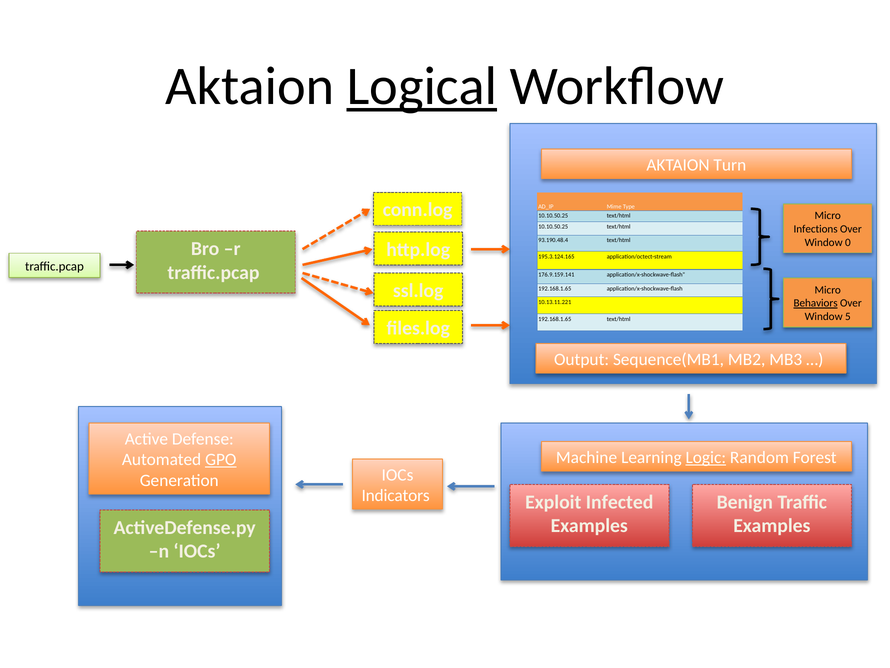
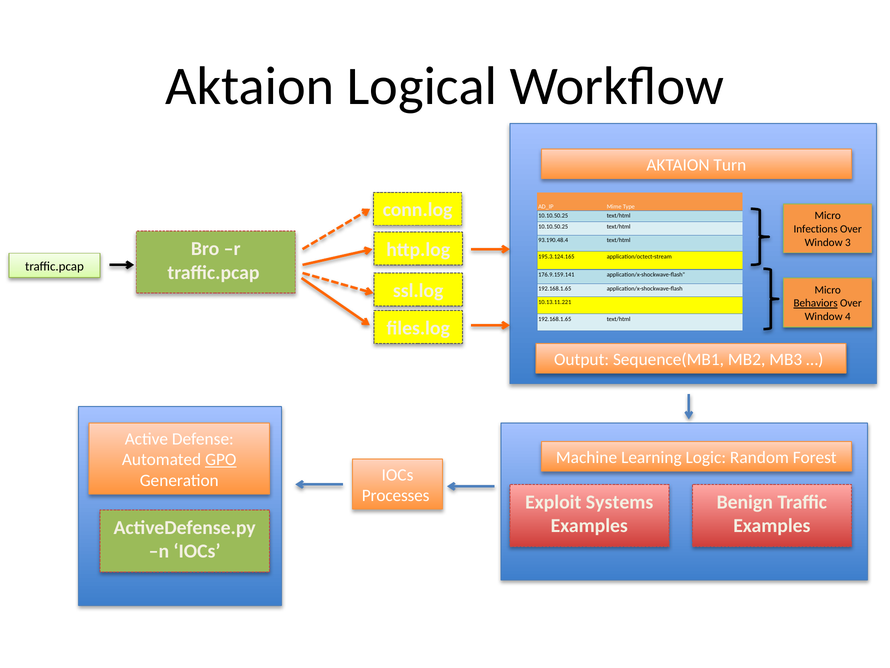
Logical underline: present -> none
0: 0 -> 3
5: 5 -> 4
Logic underline: present -> none
Indicators: Indicators -> Processes
Infected: Infected -> Systems
